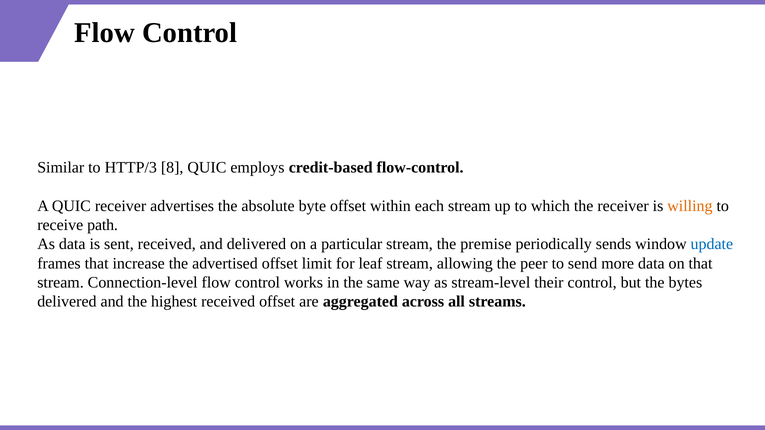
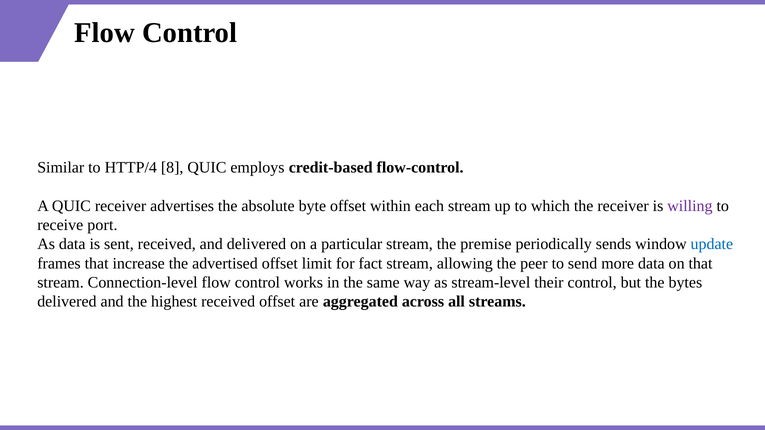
HTTP/3: HTTP/3 -> HTTP/4
willing colour: orange -> purple
path: path -> port
leaf: leaf -> fact
